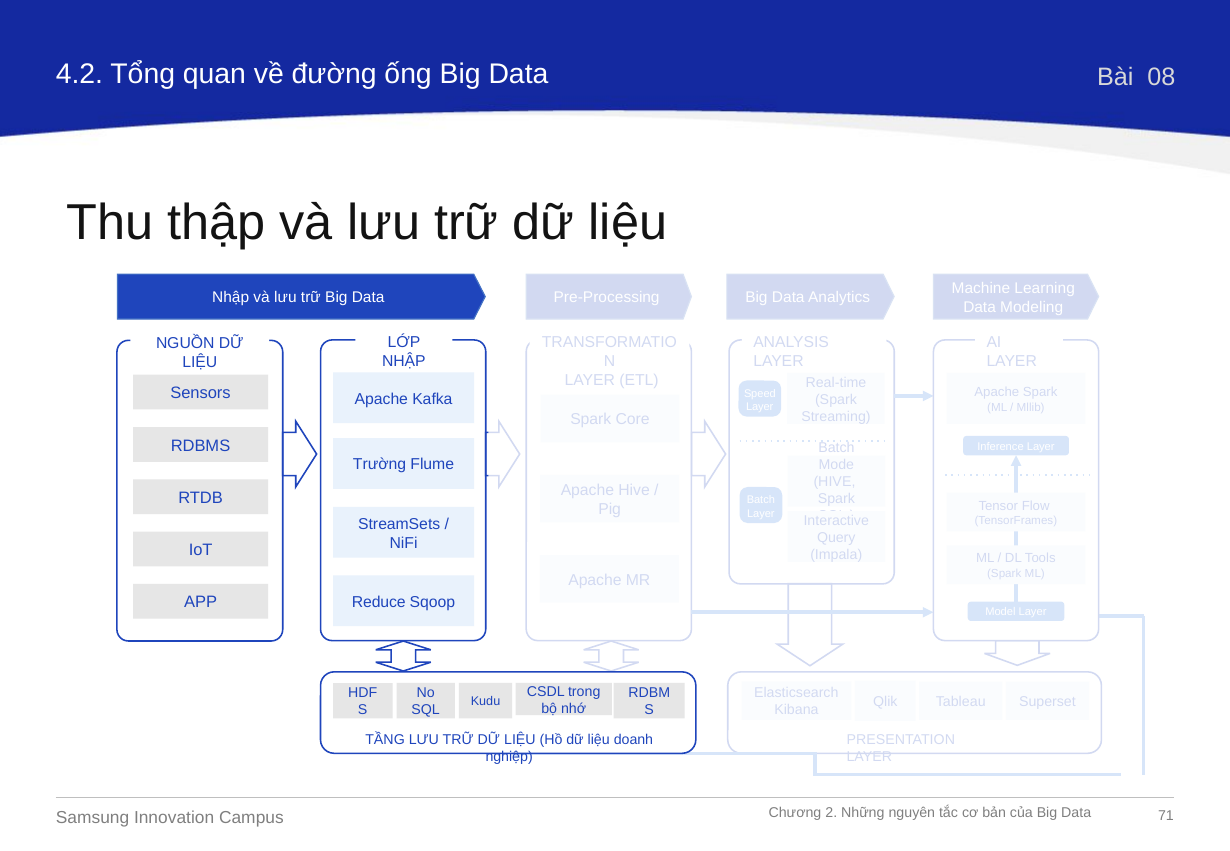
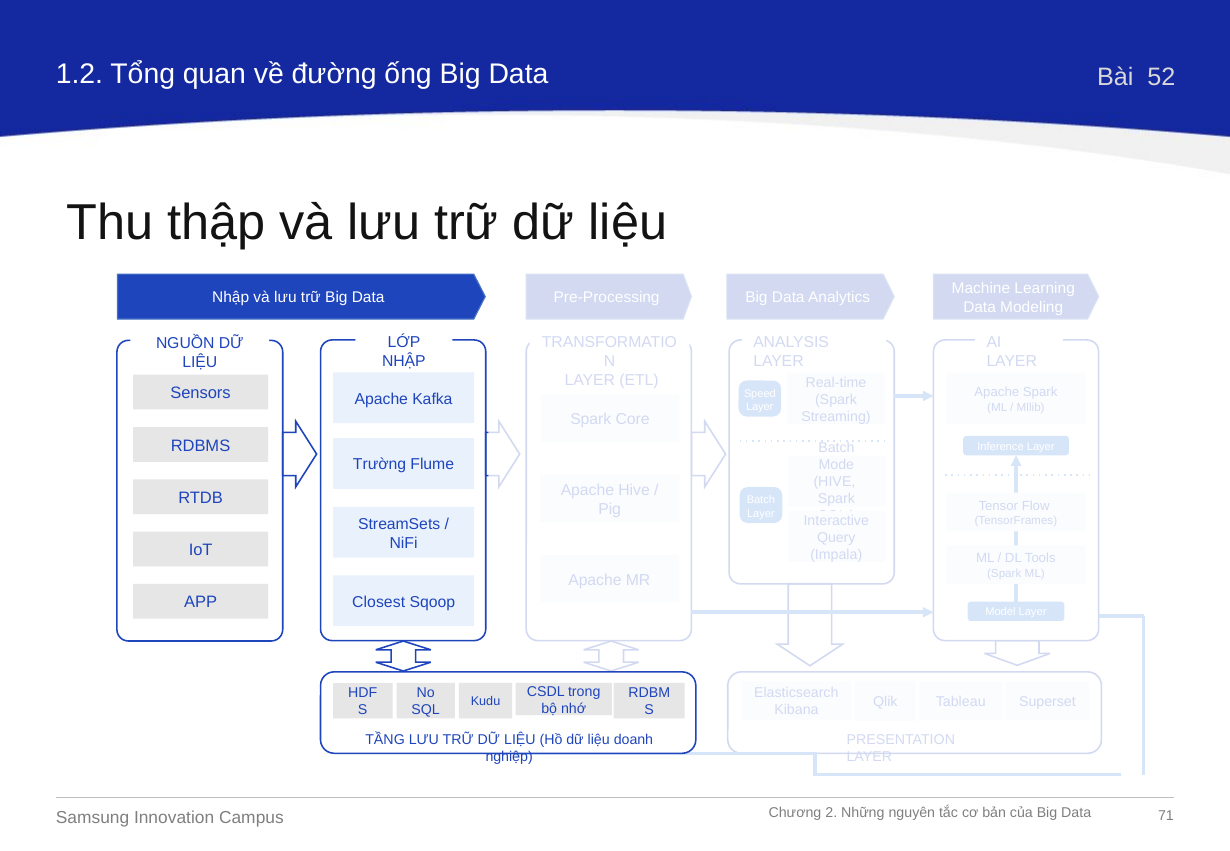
4.2: 4.2 -> 1.2
08: 08 -> 52
Reduce: Reduce -> Closest
